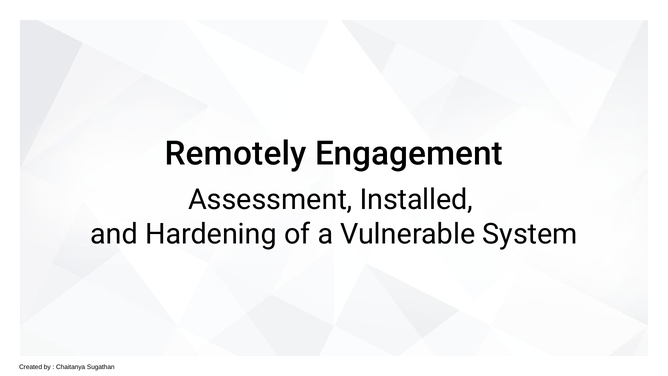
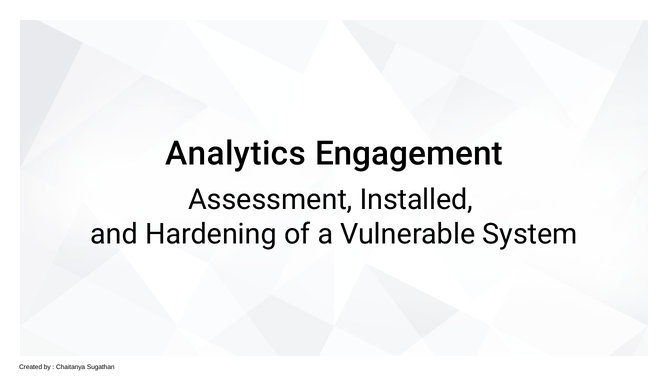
Remotely: Remotely -> Analytics
